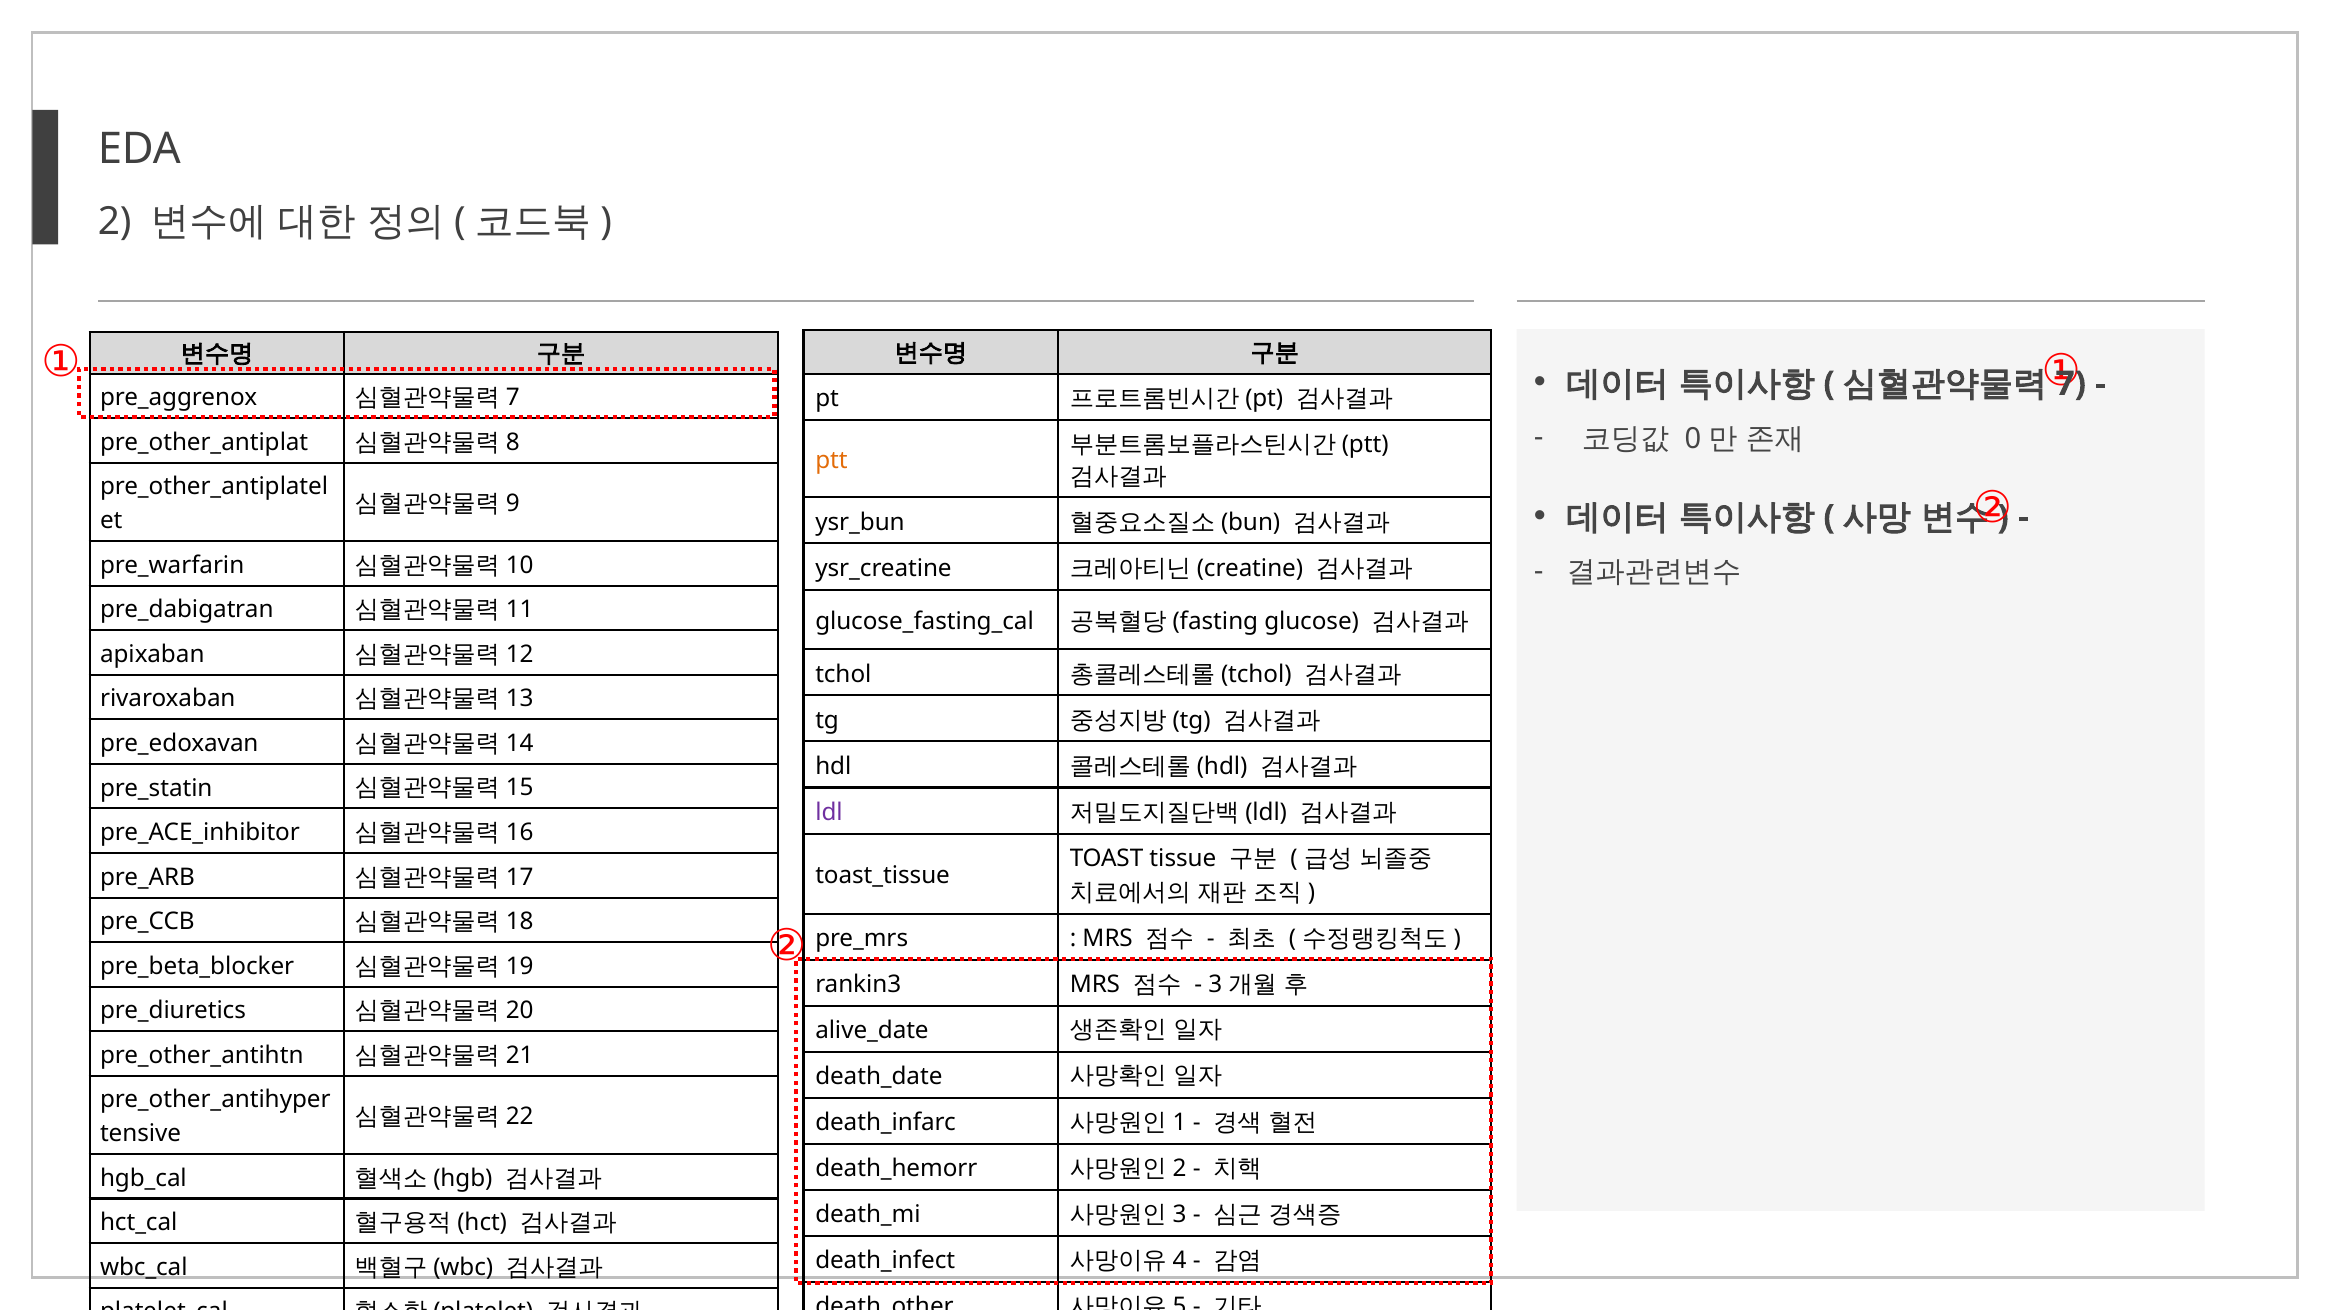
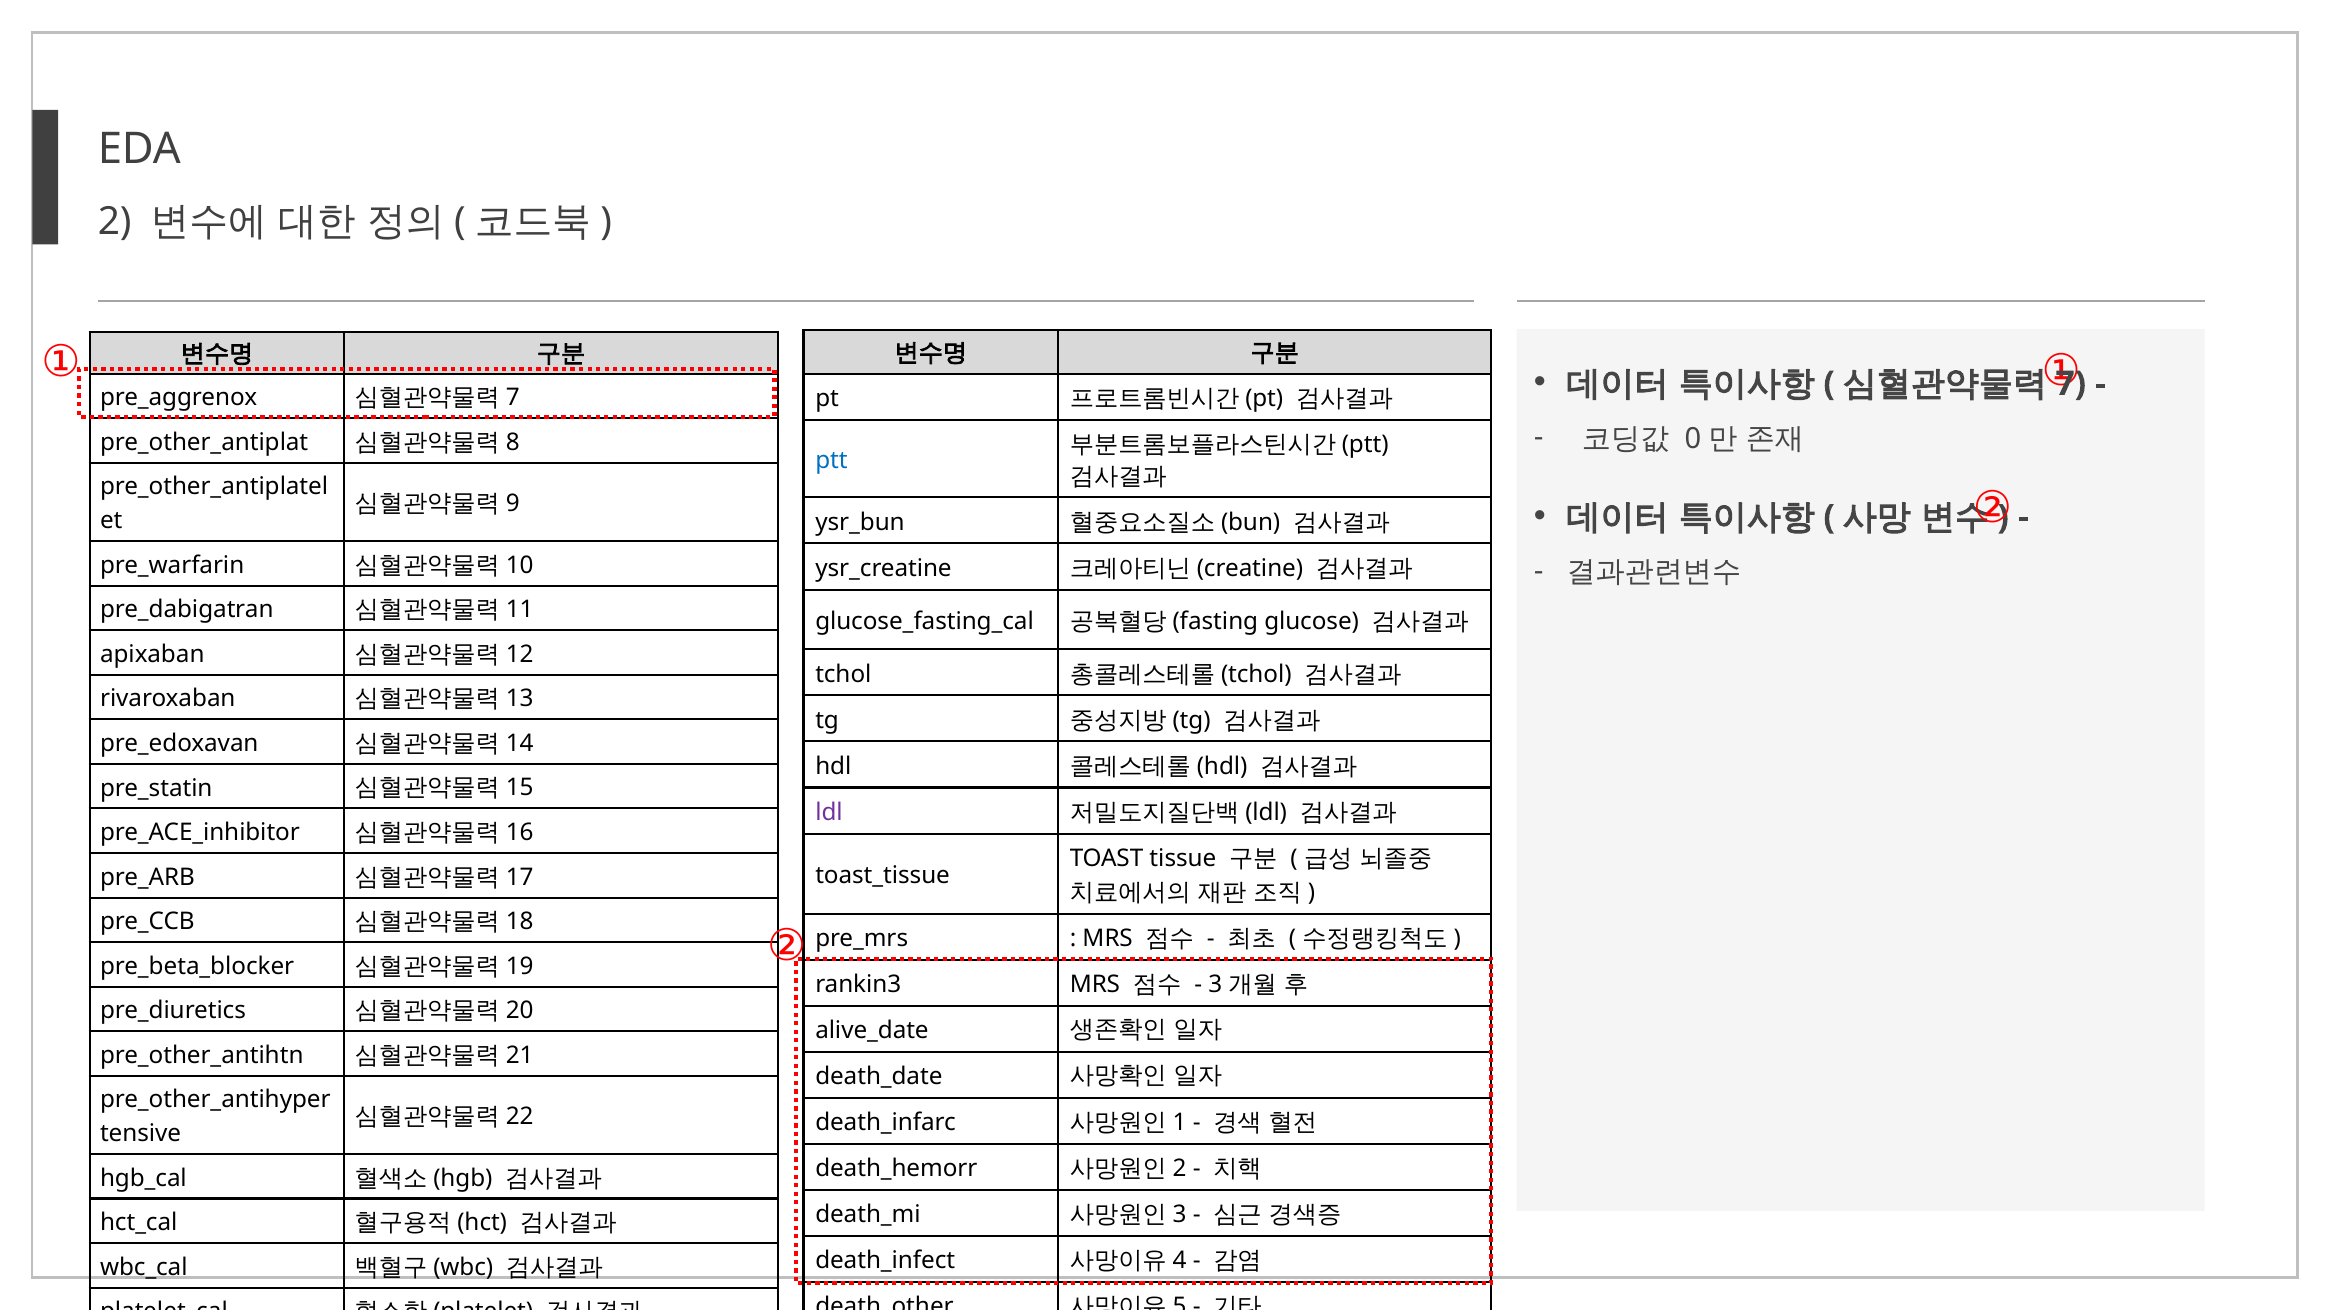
ptt colour: orange -> blue
